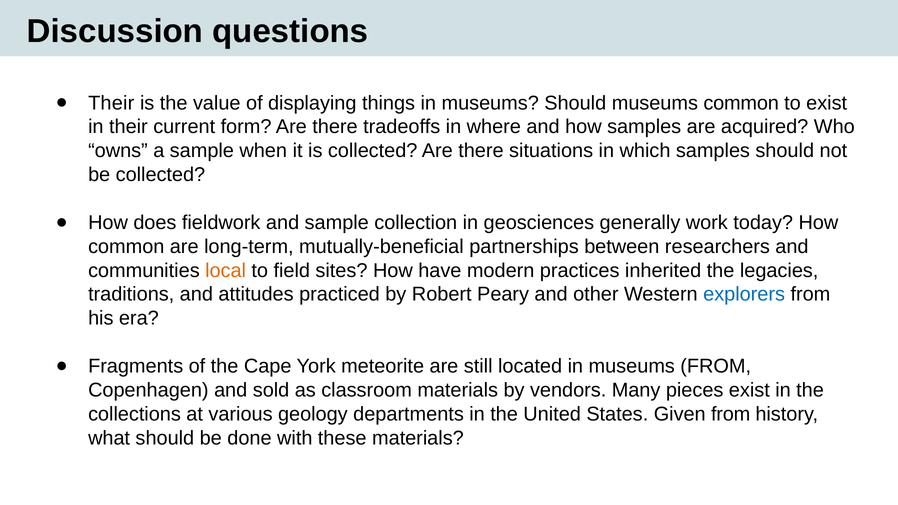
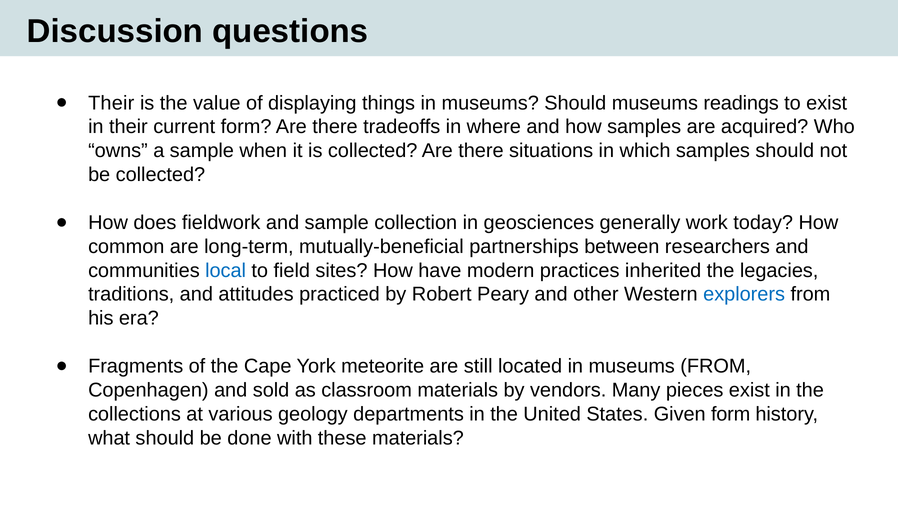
museums common: common -> readings
local colour: orange -> blue
Given from: from -> form
